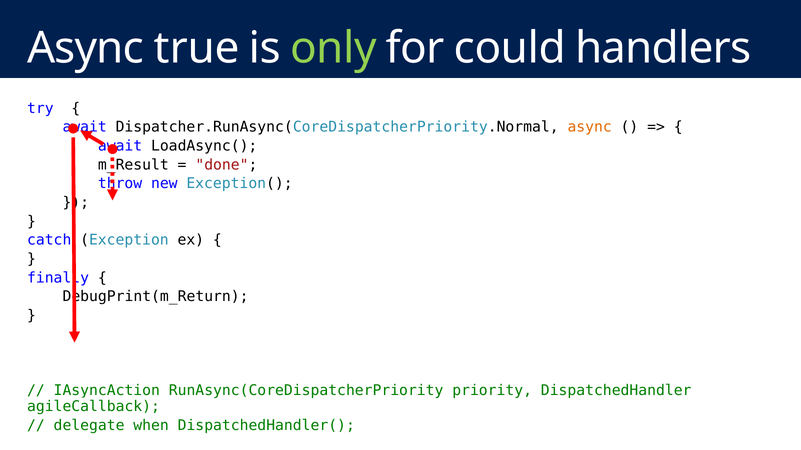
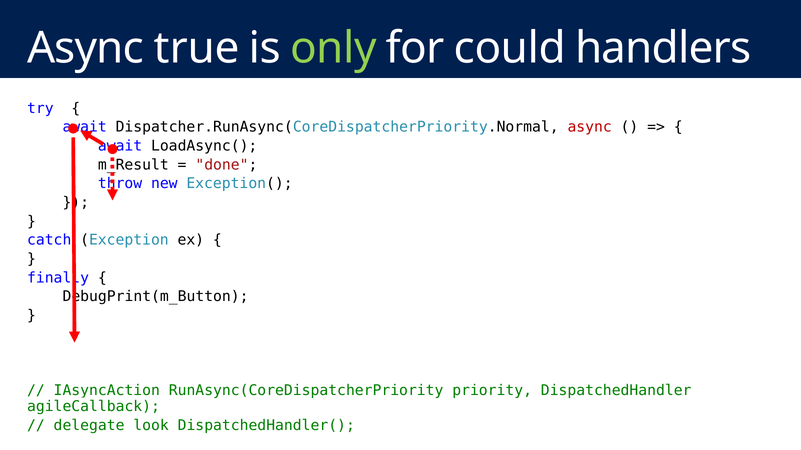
async at (590, 127) colour: orange -> red
DebugPrint(m_Return: DebugPrint(m_Return -> DebugPrint(m_Button
when: when -> look
